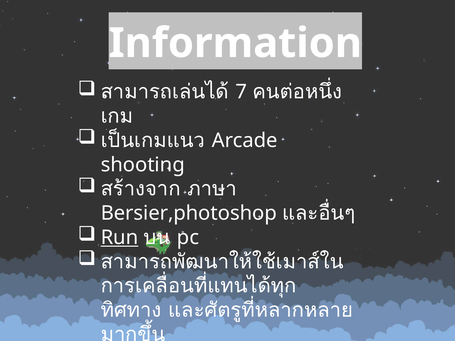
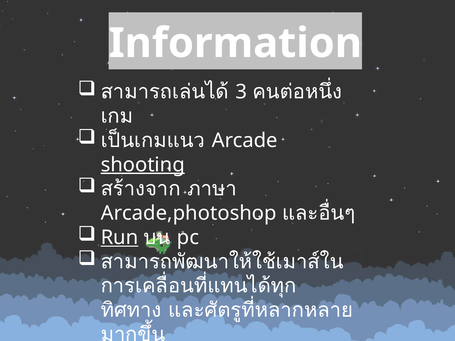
7: 7 -> 3
shooting underline: none -> present
Bersier,photoshop: Bersier,photoshop -> Arcade,photoshop
